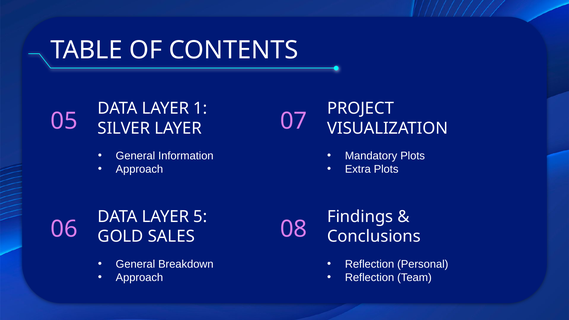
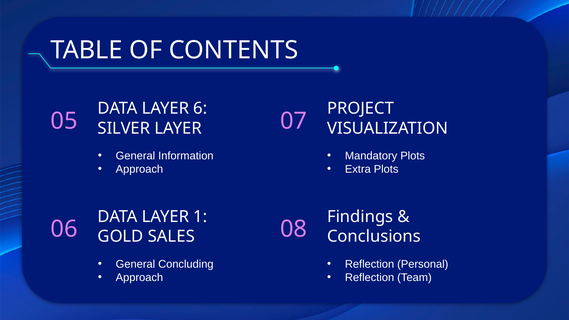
1: 1 -> 6
5: 5 -> 1
Breakdown: Breakdown -> Concluding
